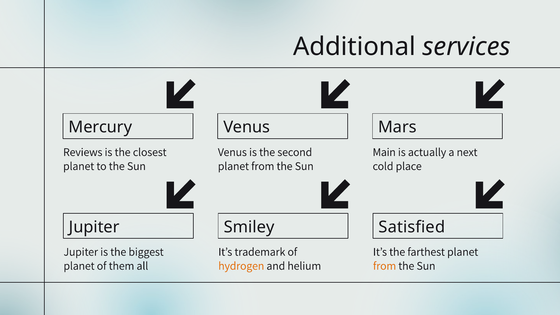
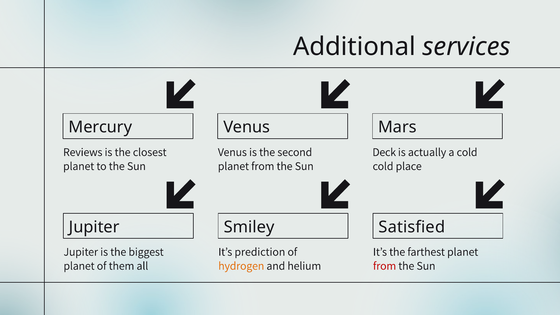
Main: Main -> Deck
a next: next -> cold
trademark: trademark -> prediction
from at (385, 266) colour: orange -> red
